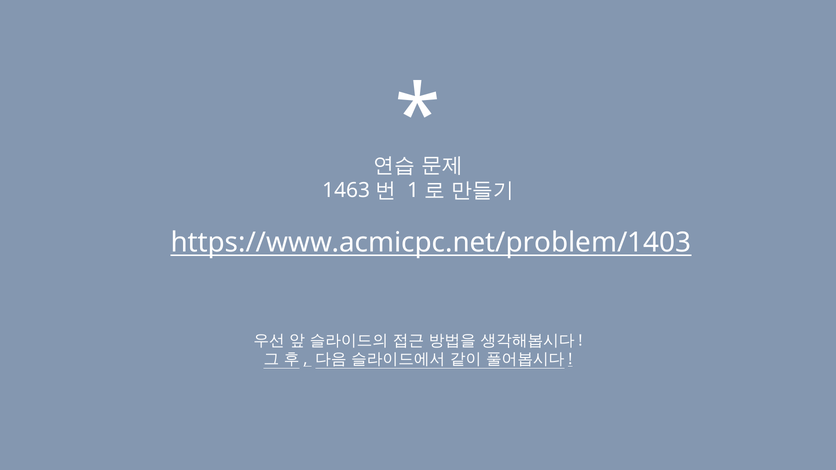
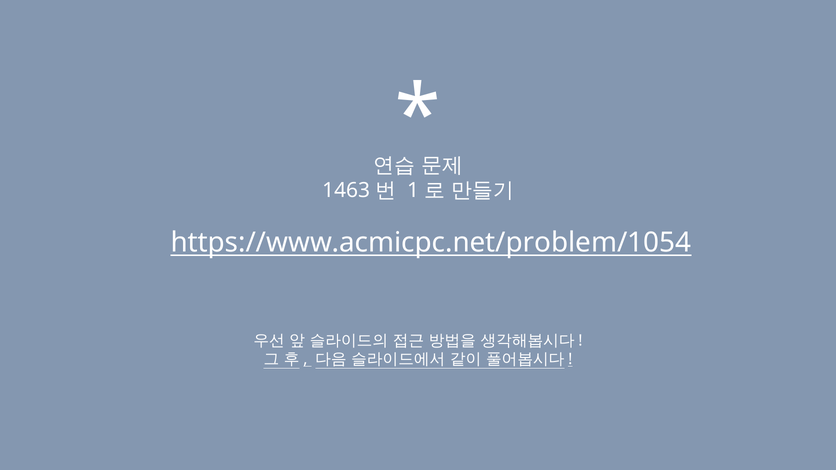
https://www.acmicpc.net/problem/1403: https://www.acmicpc.net/problem/1403 -> https://www.acmicpc.net/problem/1054
